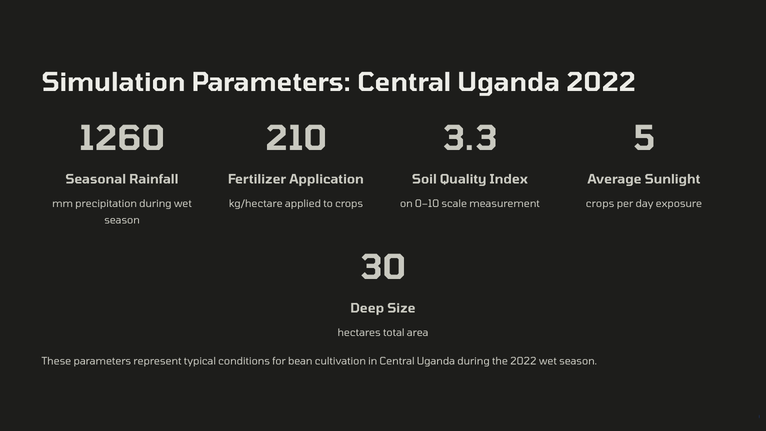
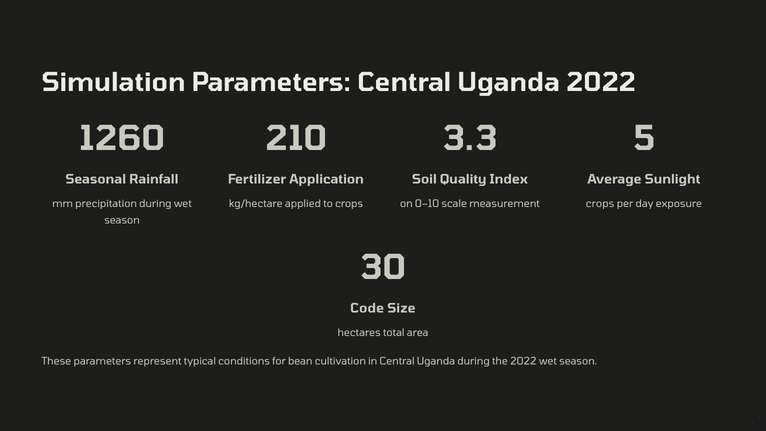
Deep: Deep -> Code
